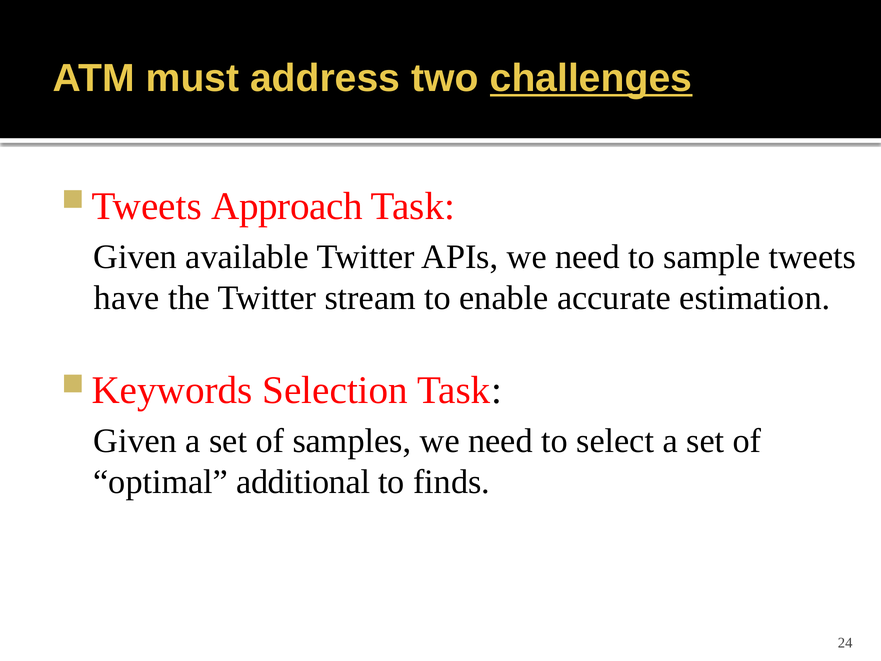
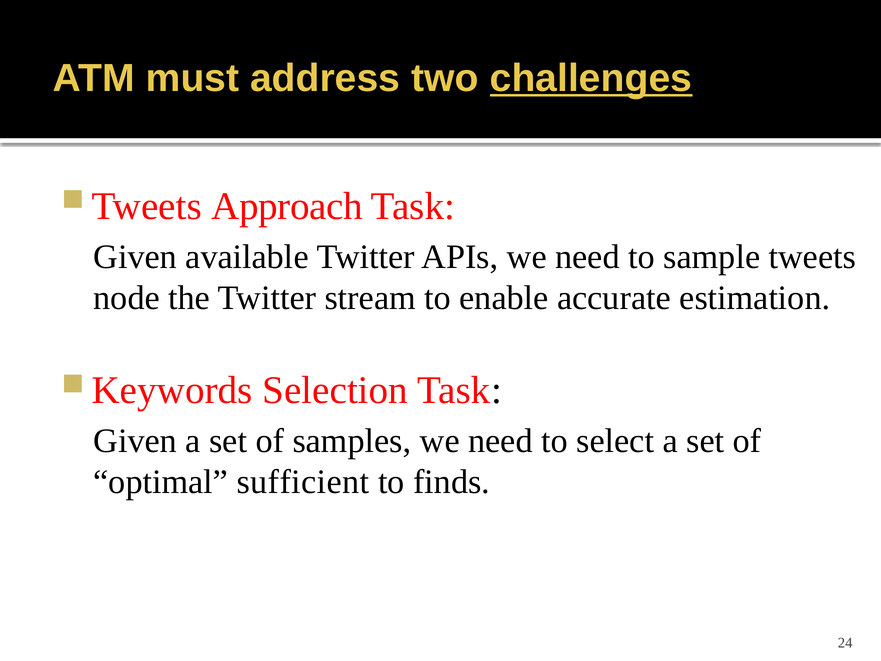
have: have -> node
additional: additional -> sufficient
